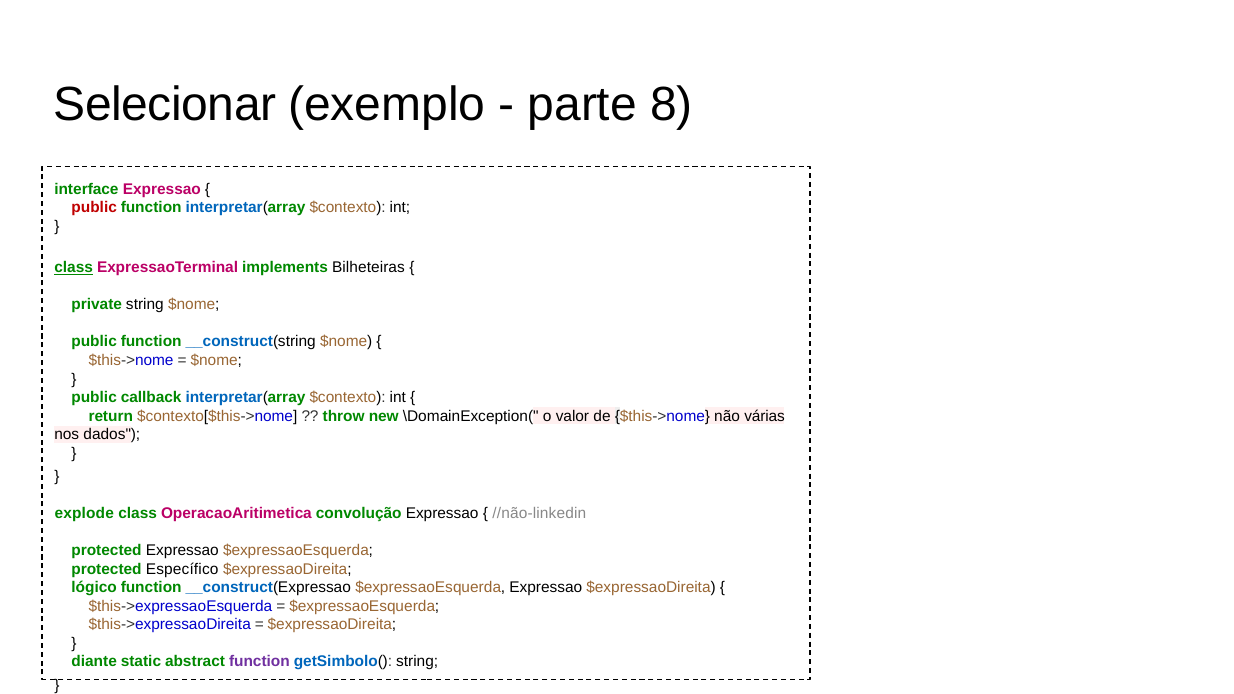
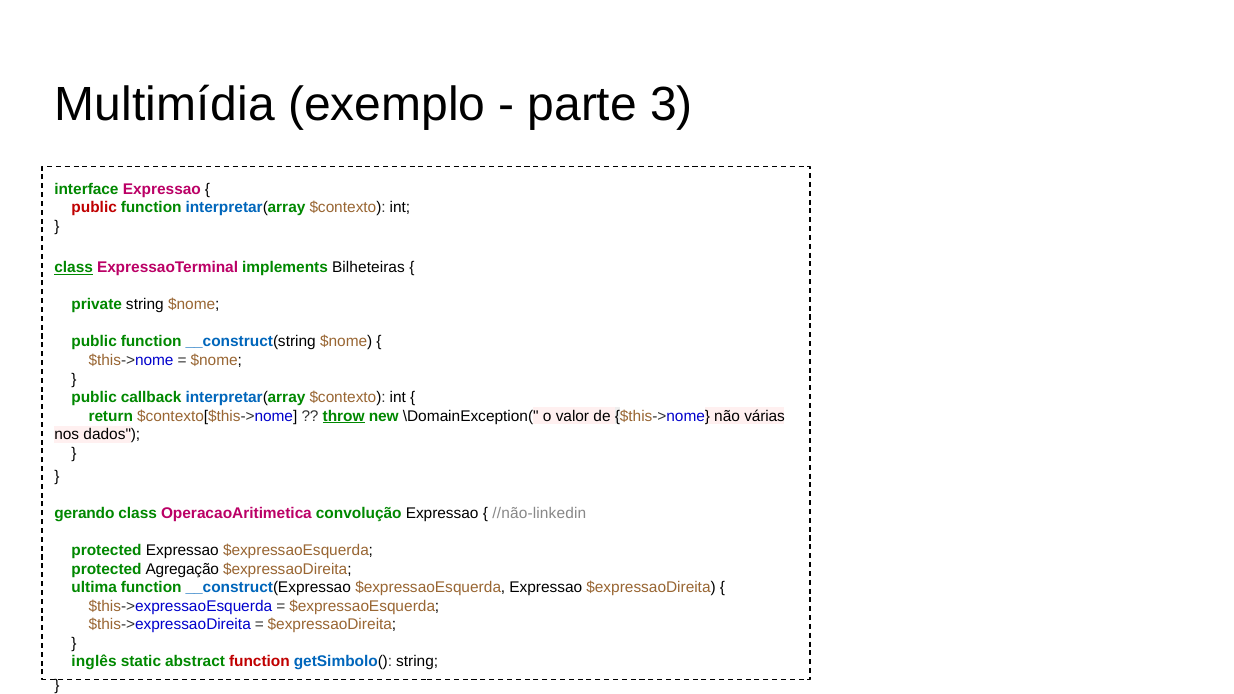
Selecionar: Selecionar -> Multimídia
8: 8 -> 3
throw underline: none -> present
explode: explode -> gerando
Específico: Específico -> Agregação
lógico: lógico -> ultima
diante: diante -> inglês
function at (259, 662) colour: purple -> red
